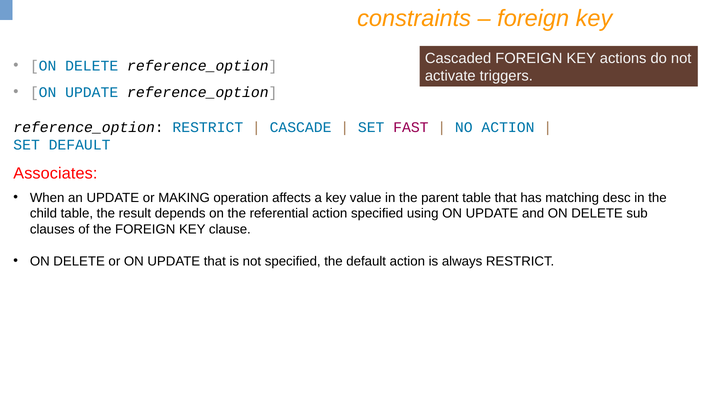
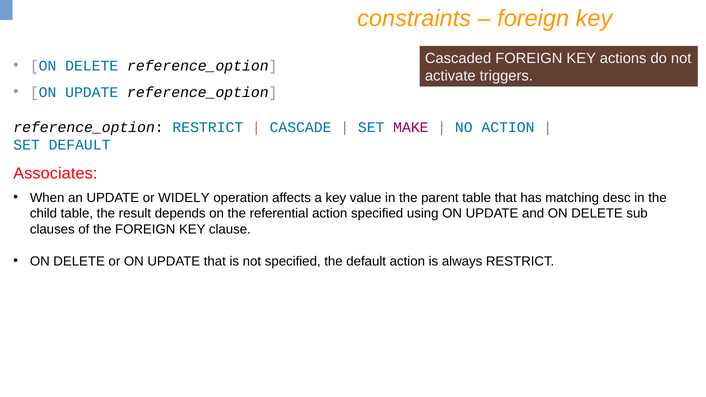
FAST: FAST -> MAKE
MAKING: MAKING -> WIDELY
